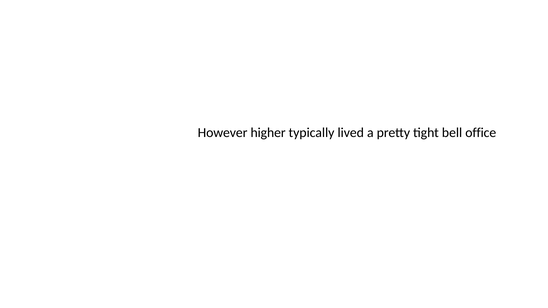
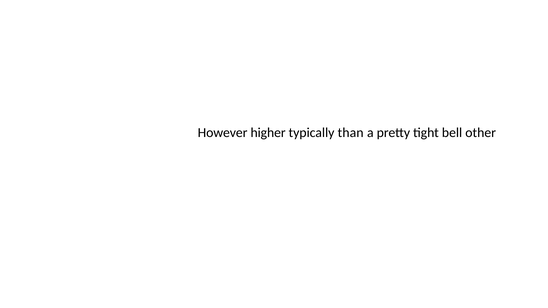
lived: lived -> than
office: office -> other
